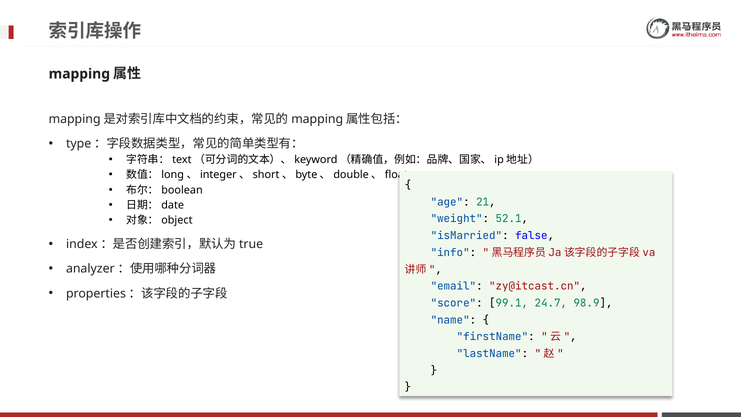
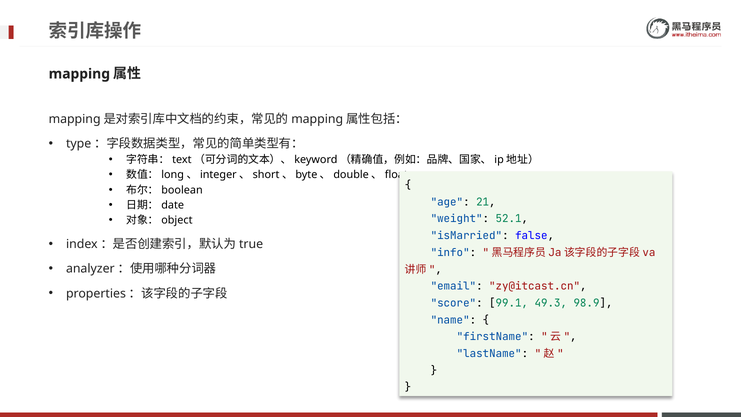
24.7: 24.7 -> 49.3
